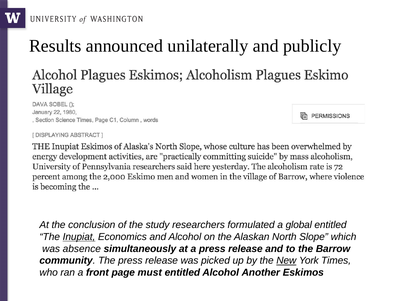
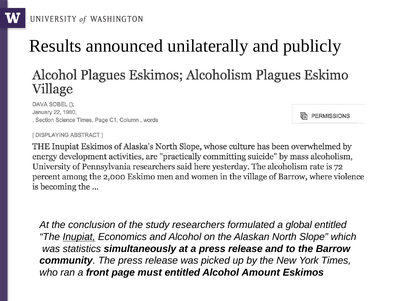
absence: absence -> statistics
New underline: present -> none
Another: Another -> Amount
